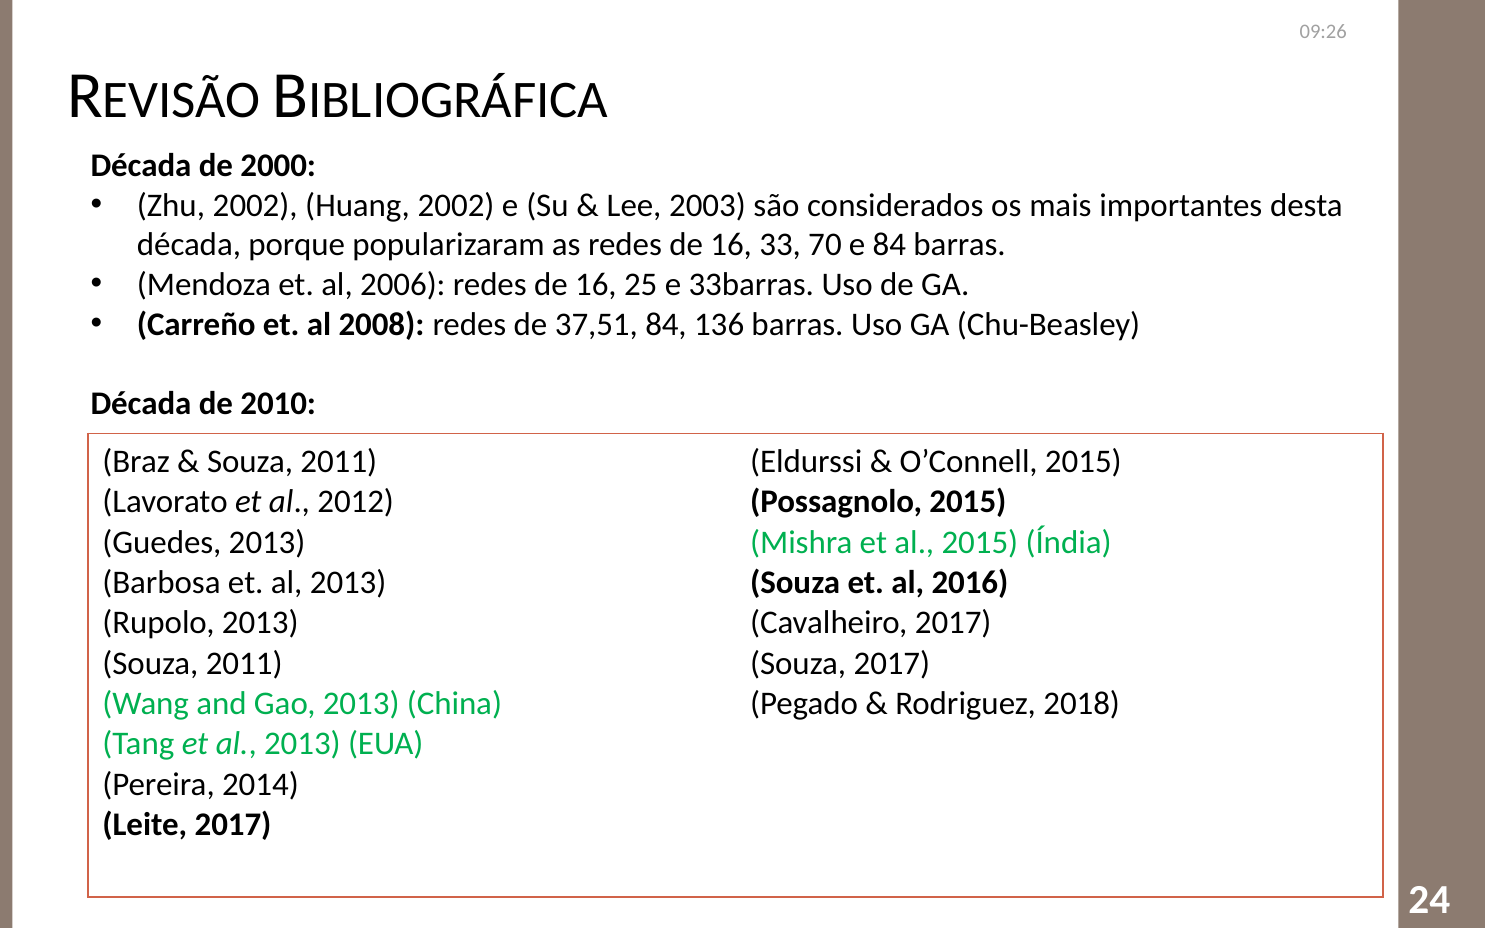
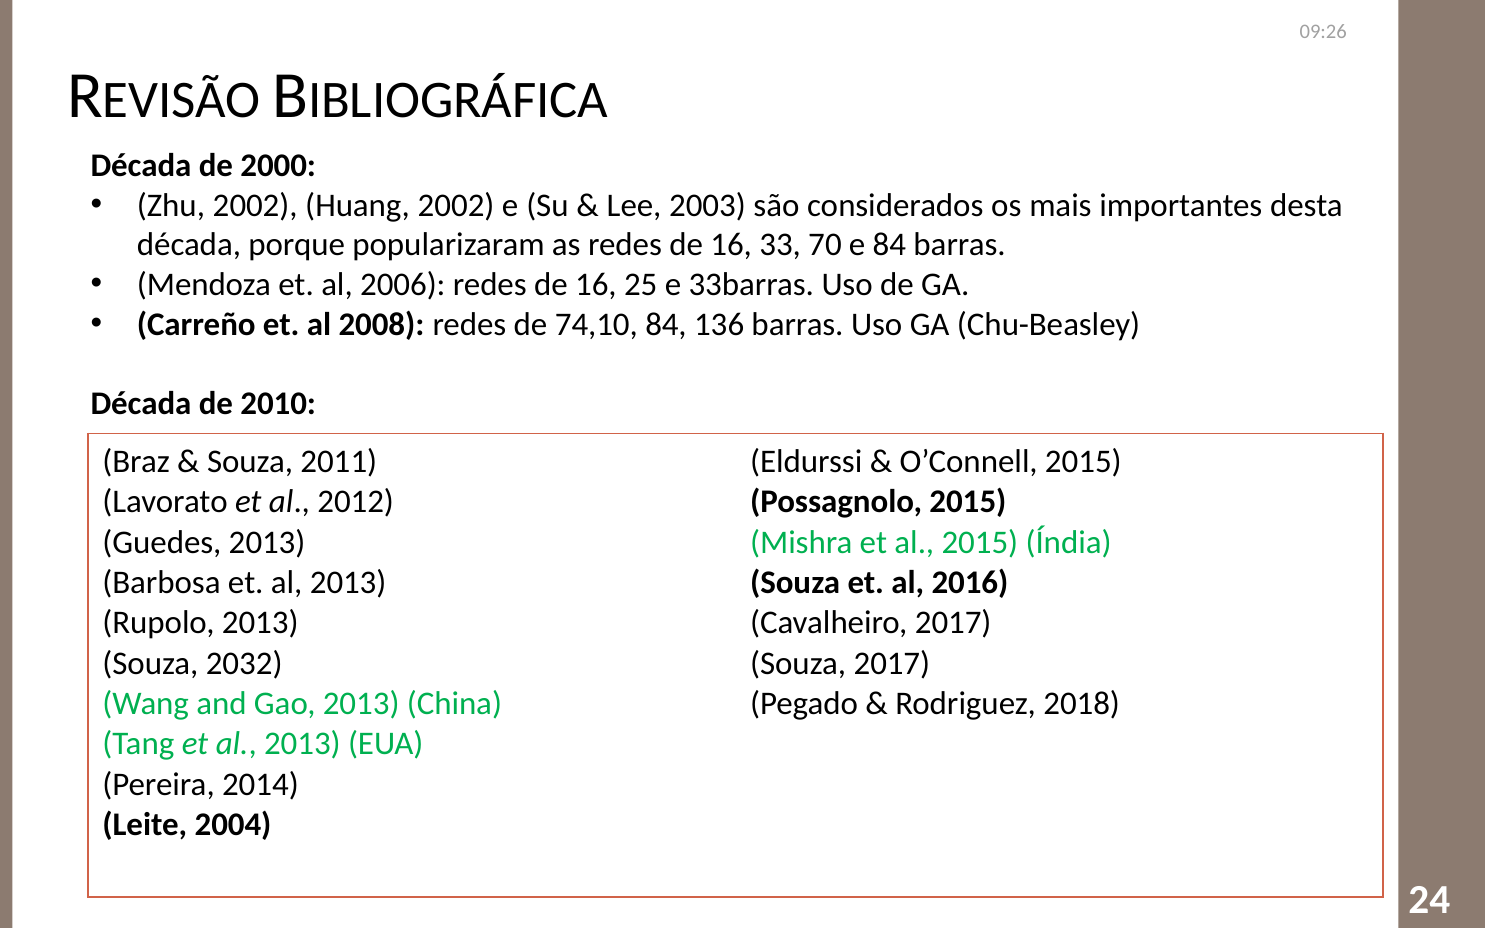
37,51: 37,51 -> 74,10
2011 at (244, 663): 2011 -> 2032
Leite 2017: 2017 -> 2004
